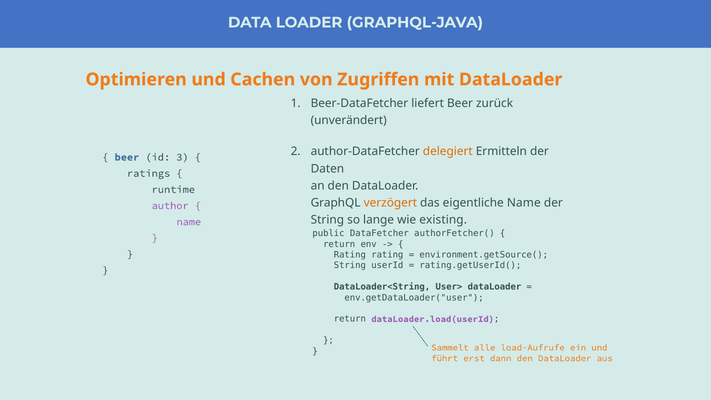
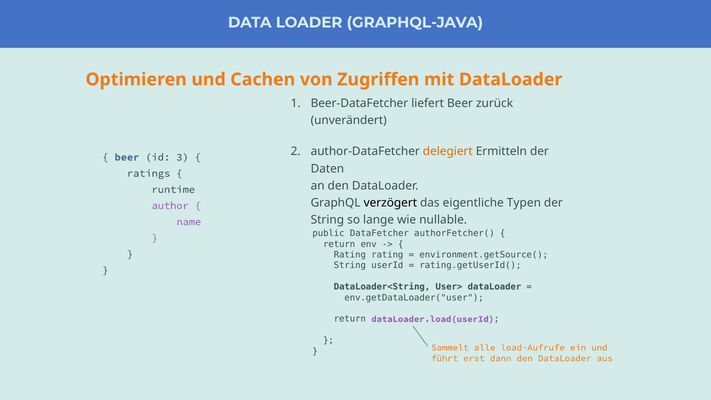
verzögert colour: orange -> black
eigentliche Name: Name -> Typen
existing: existing -> nullable
